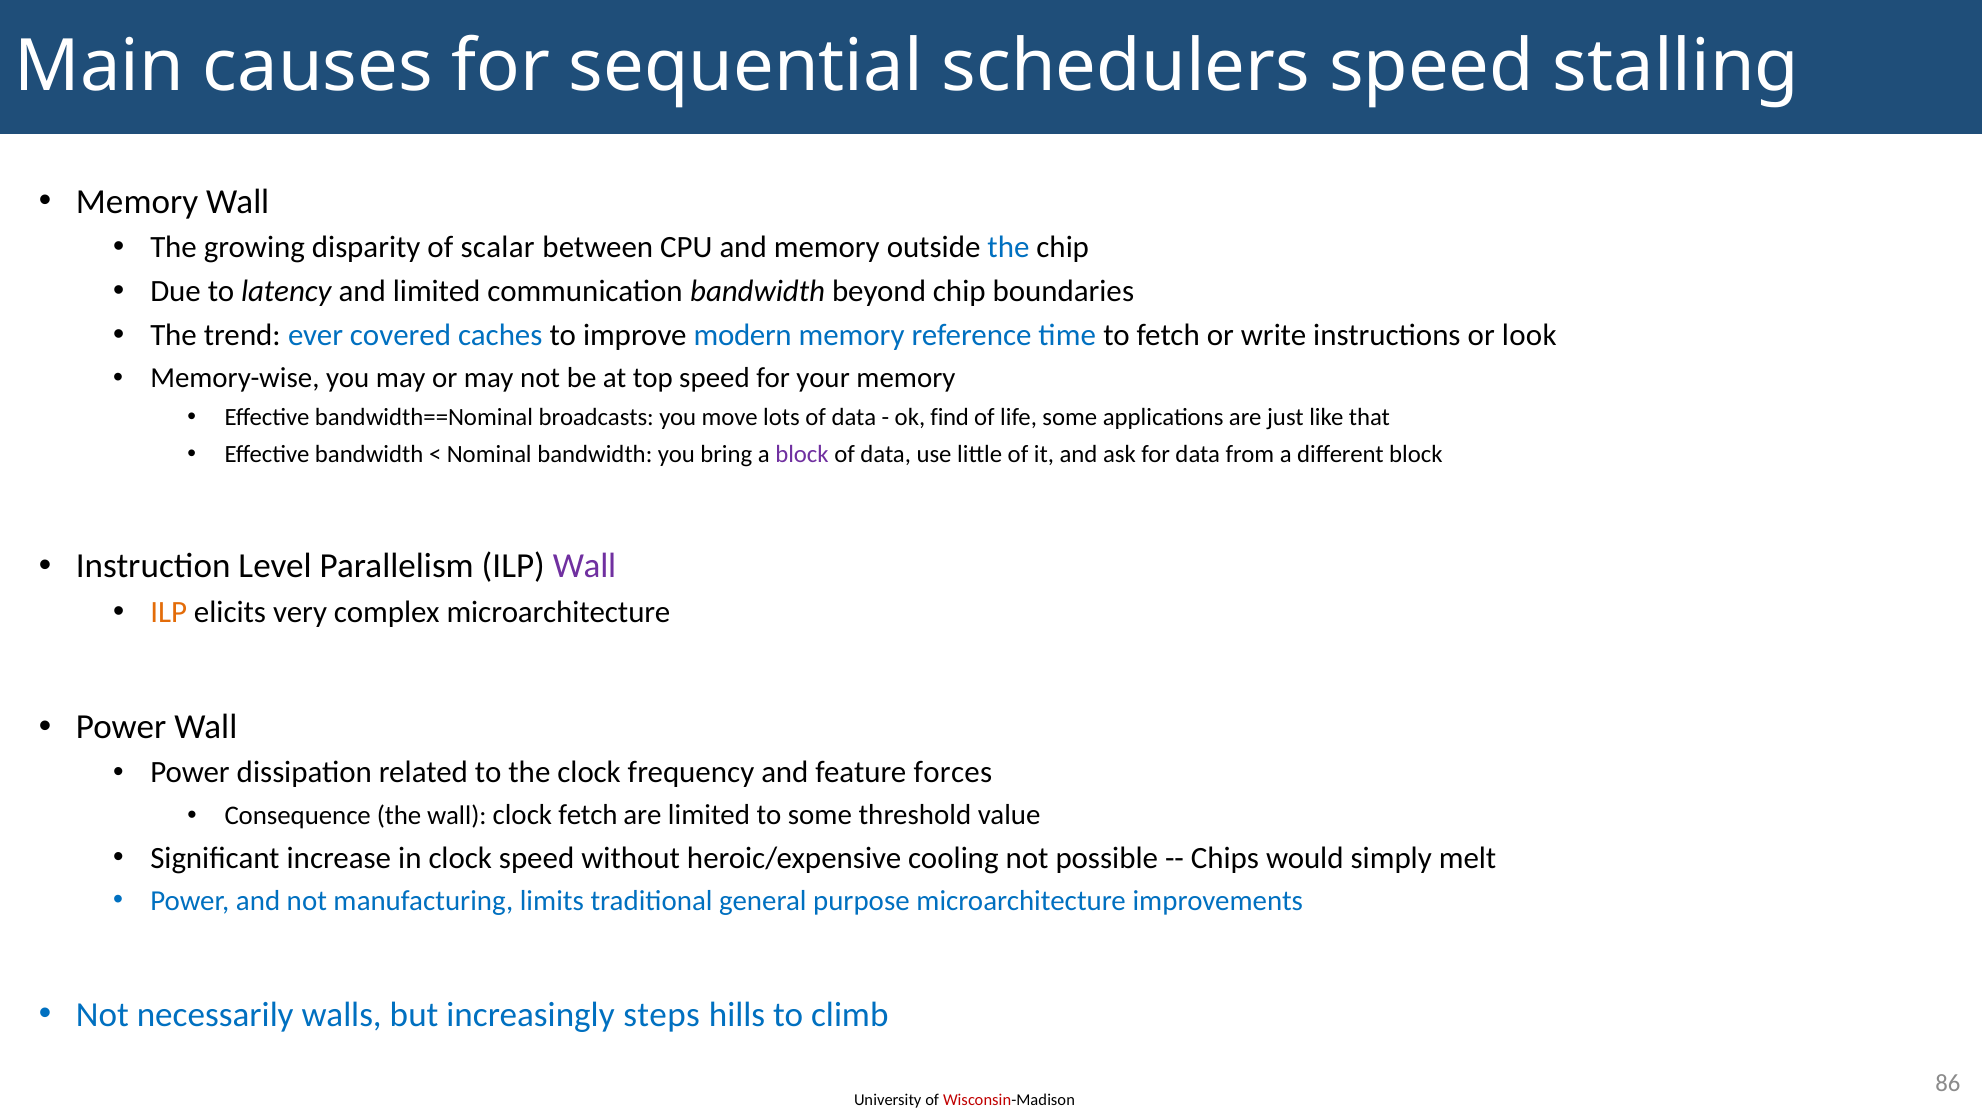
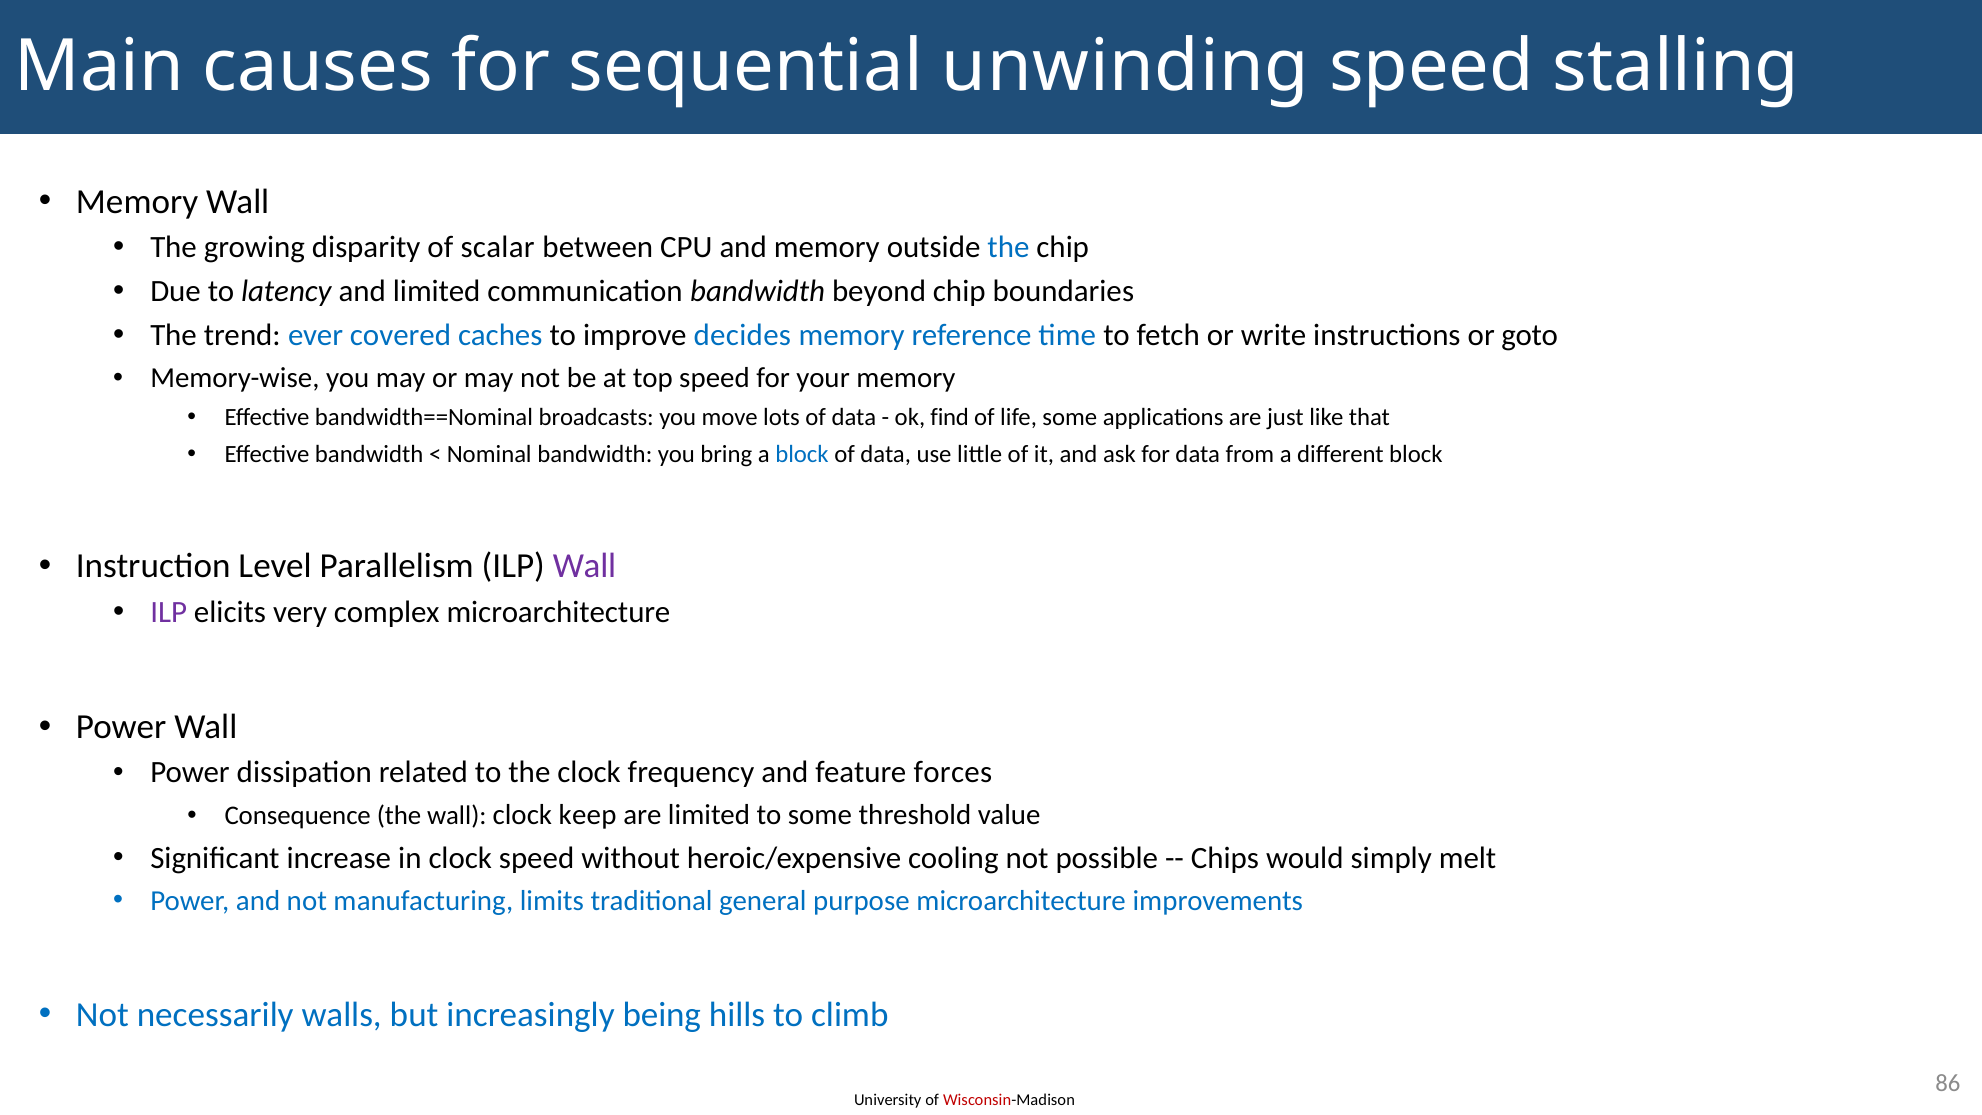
schedulers: schedulers -> unwinding
modern: modern -> decides
look: look -> goto
block at (802, 454) colour: purple -> blue
ILP at (169, 612) colour: orange -> purple
clock fetch: fetch -> keep
steps: steps -> being
